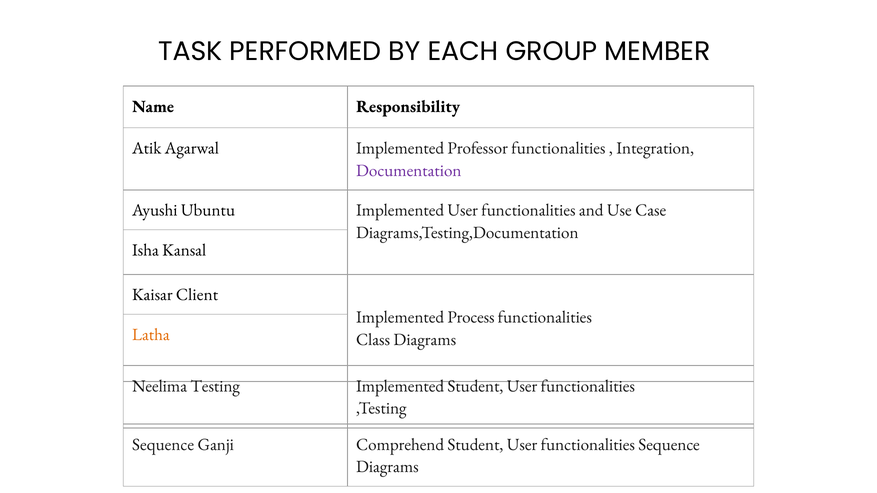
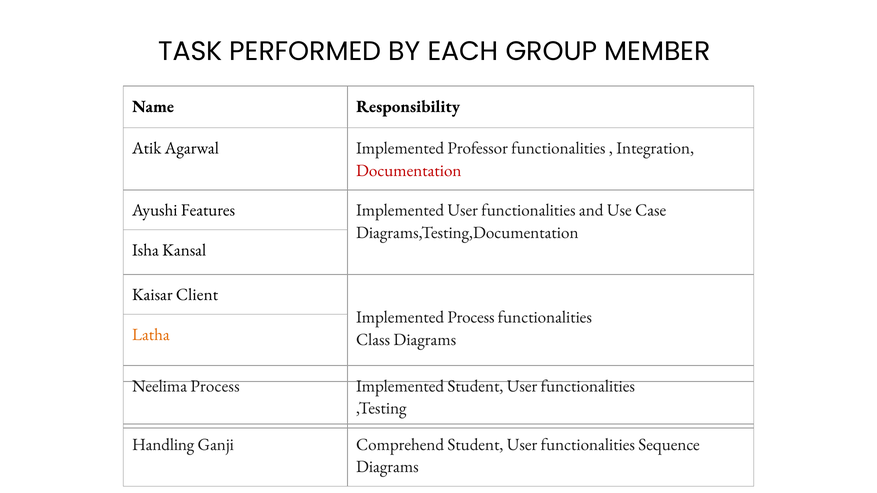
Documentation colour: purple -> red
Ubuntu: Ubuntu -> Features
Neelima Testing: Testing -> Process
Sequence at (163, 445): Sequence -> Handling
